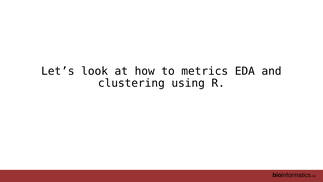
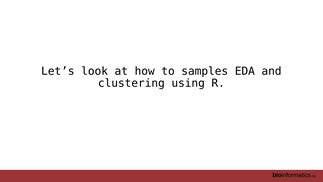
metrics: metrics -> samples
